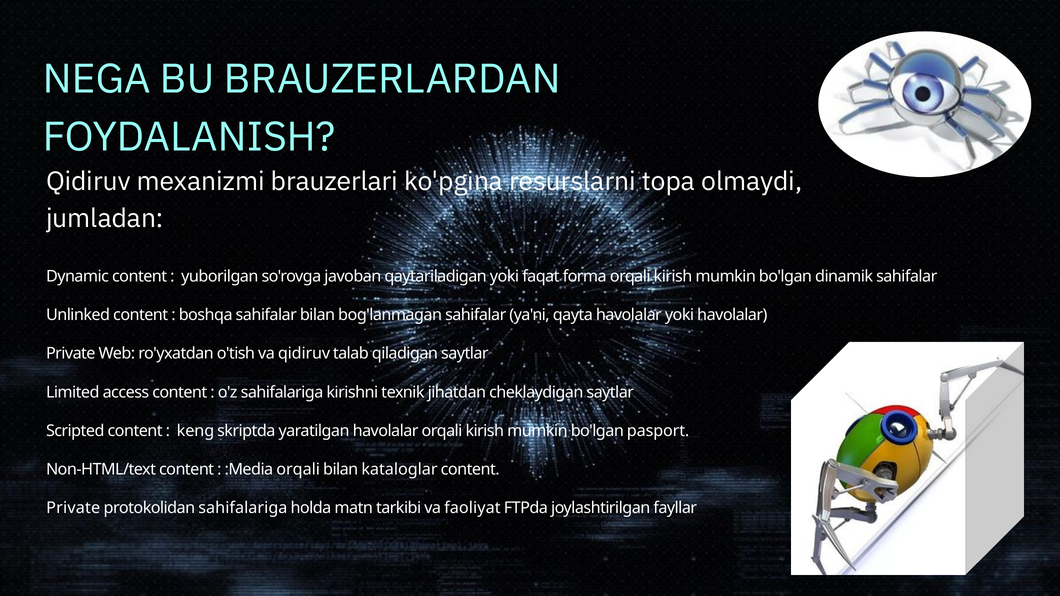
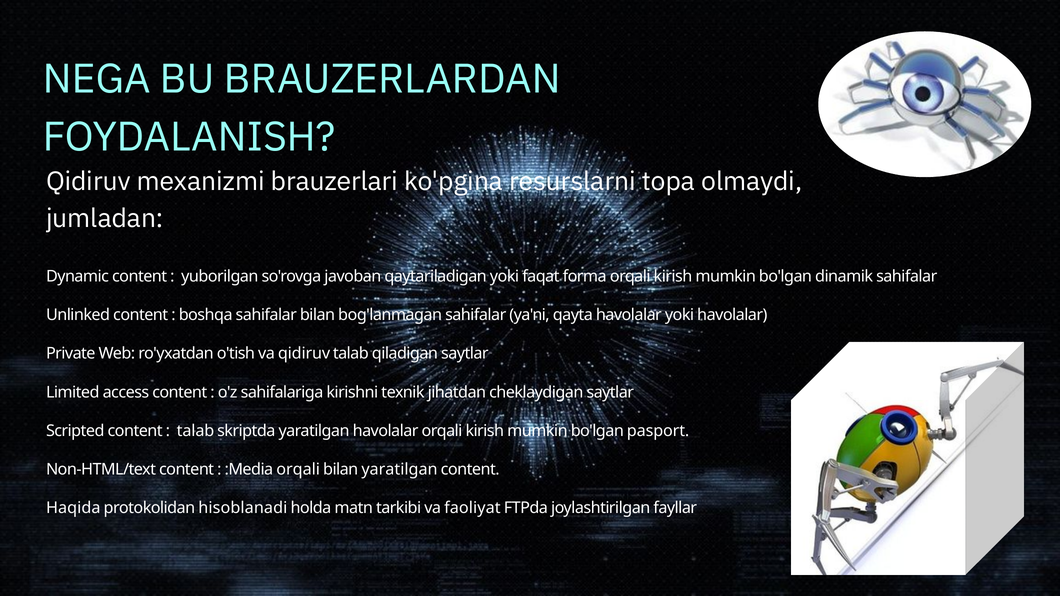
keng at (195, 431): keng -> talab
bilan kataloglar: kataloglar -> yaratilgan
Private at (73, 508): Private -> Haqida
protokolidan sahifalariga: sahifalariga -> hisoblanadi
